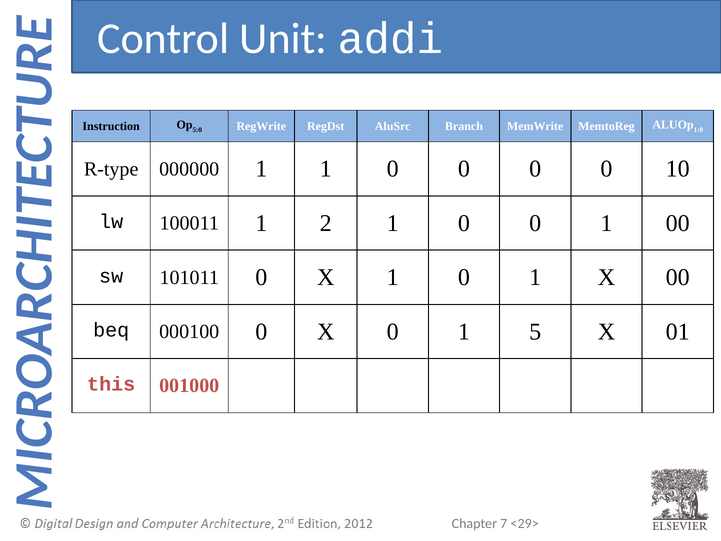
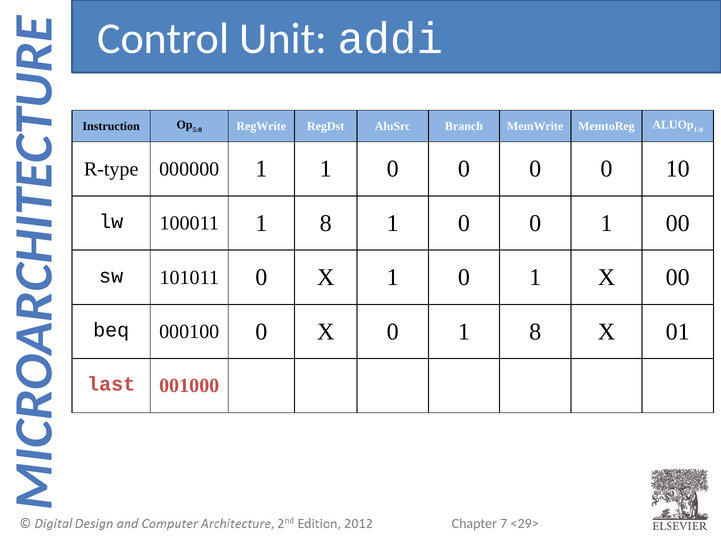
100011 1 2: 2 -> 8
0 1 5: 5 -> 8
this: this -> last
